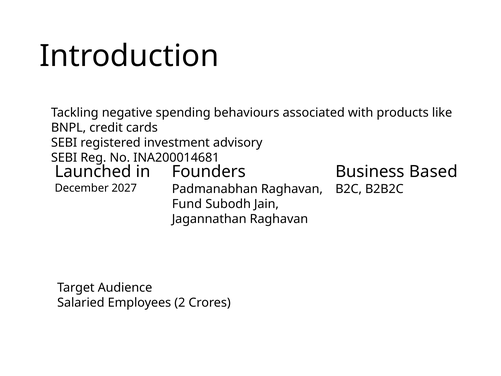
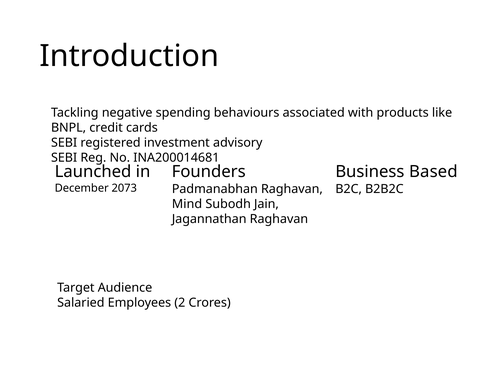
2027: 2027 -> 2073
Fund: Fund -> Mind
